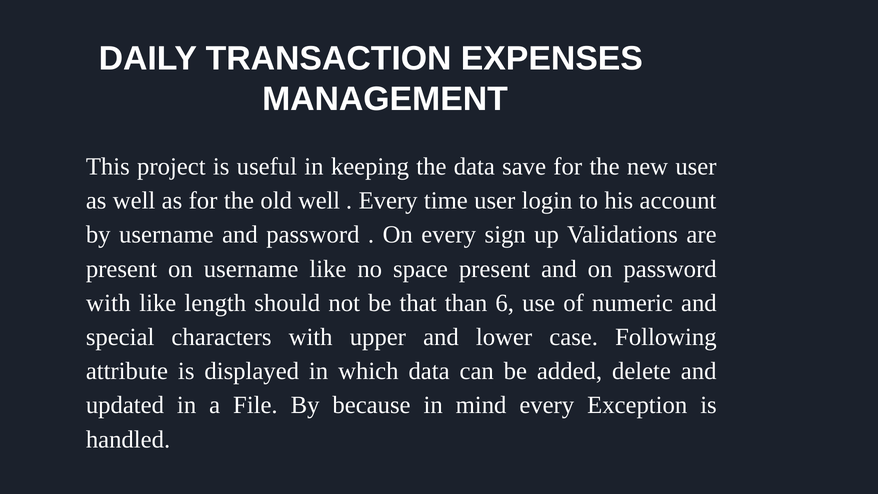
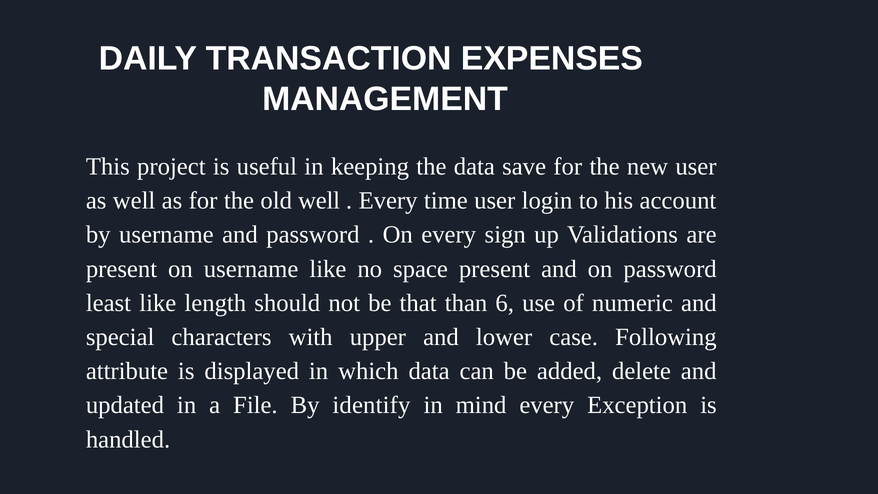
with at (108, 303): with -> least
because: because -> identify
